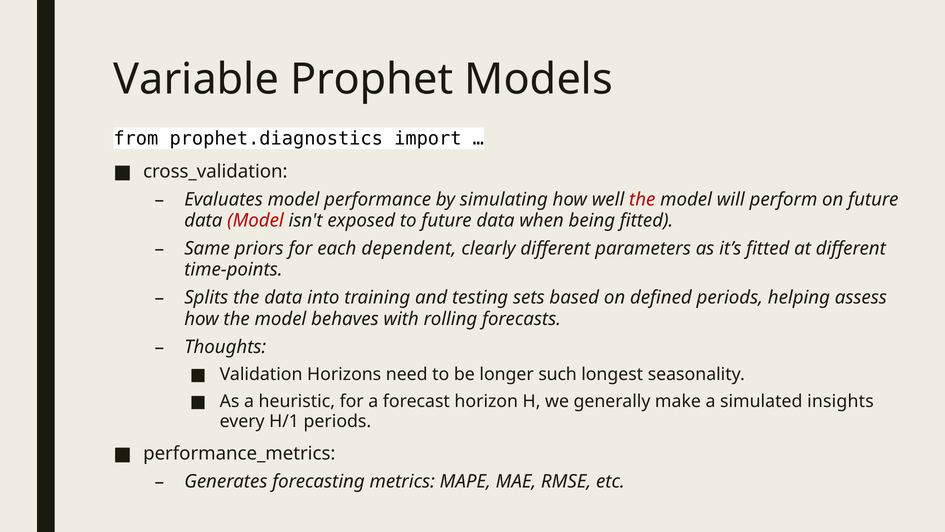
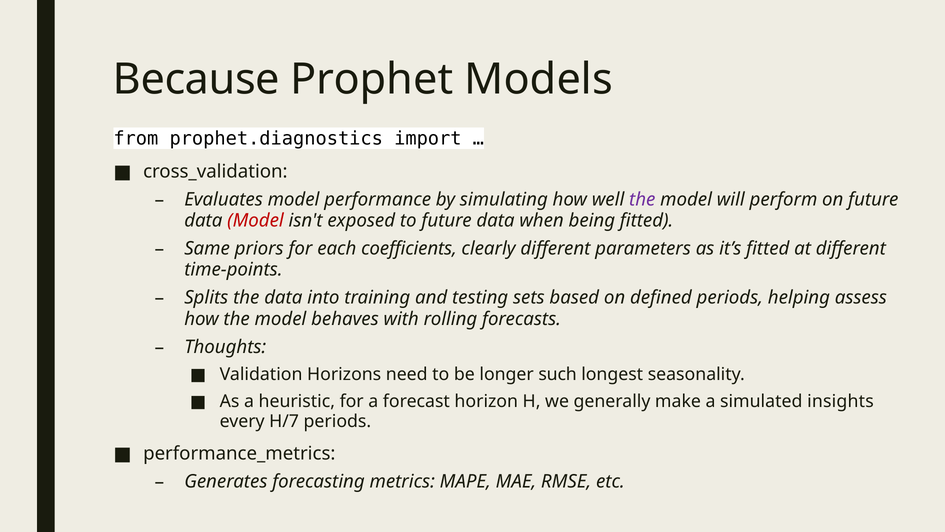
Variable: Variable -> Because
the at (642, 199) colour: red -> purple
dependent: dependent -> coefficients
H/1: H/1 -> H/7
